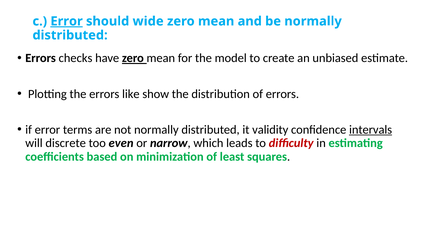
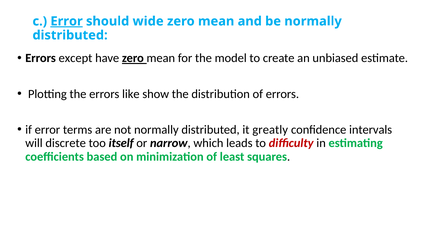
checks: checks -> except
validity: validity -> greatly
intervals underline: present -> none
even: even -> itself
